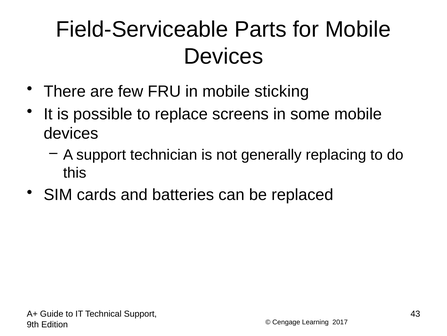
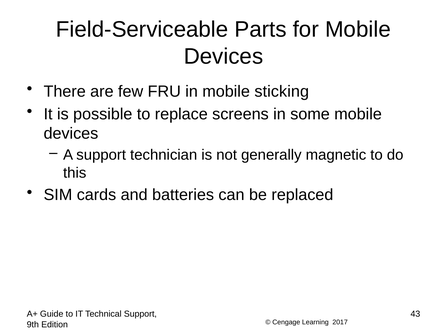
replacing: replacing -> magnetic
